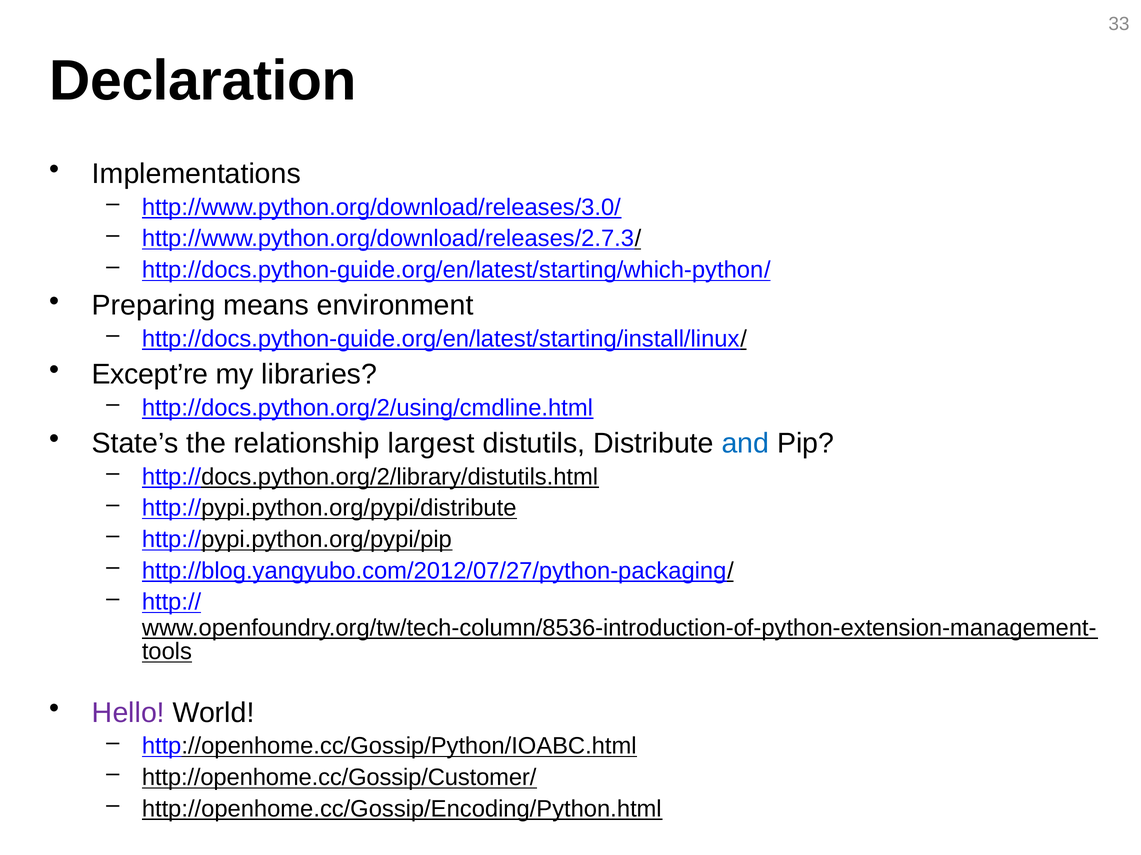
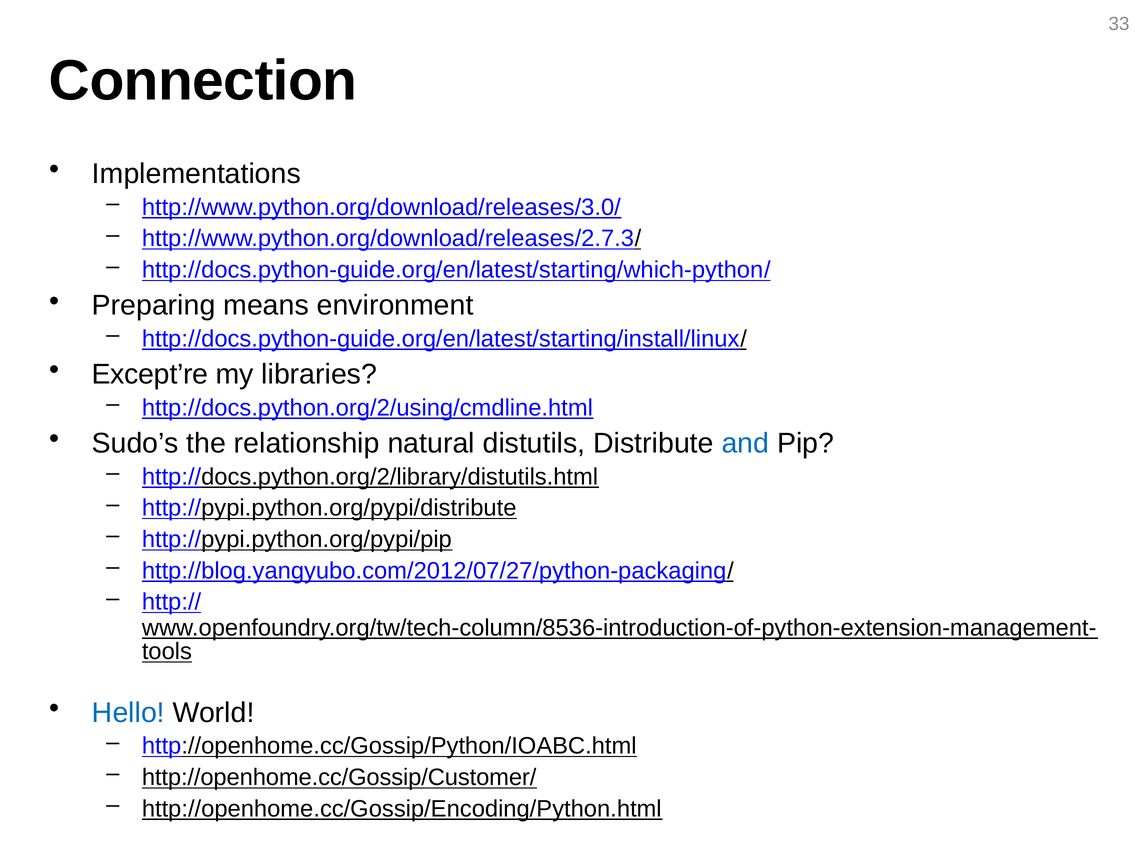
Declaration: Declaration -> Connection
State’s: State’s -> Sudo’s
largest: largest -> natural
Hello colour: purple -> blue
